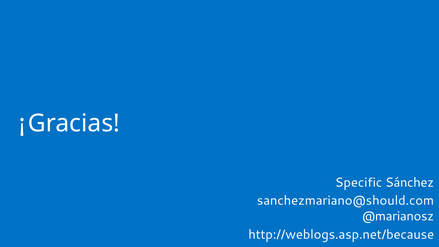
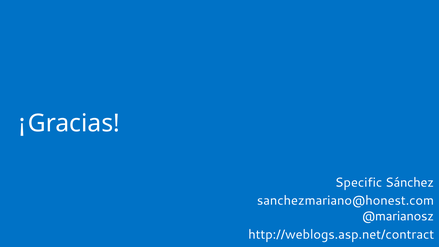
sanchezmariano@should.com: sanchezmariano@should.com -> sanchezmariano@honest.com
http://weblogs.asp.net/because: http://weblogs.asp.net/because -> http://weblogs.asp.net/contract
